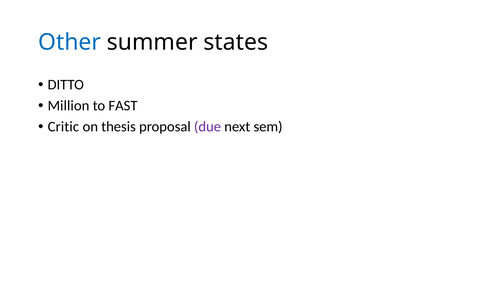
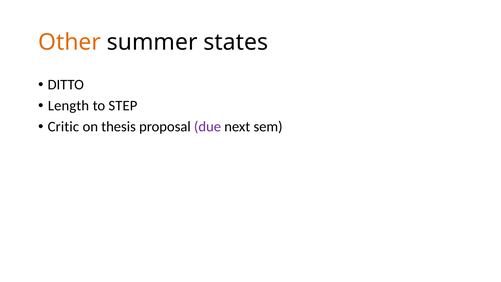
Other colour: blue -> orange
Million: Million -> Length
FAST: FAST -> STEP
